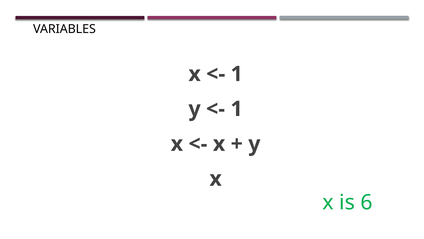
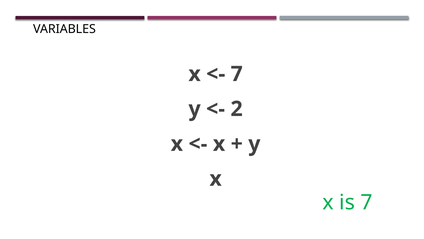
1 at (237, 74): 1 -> 7
1 at (237, 109): 1 -> 2
is 6: 6 -> 7
